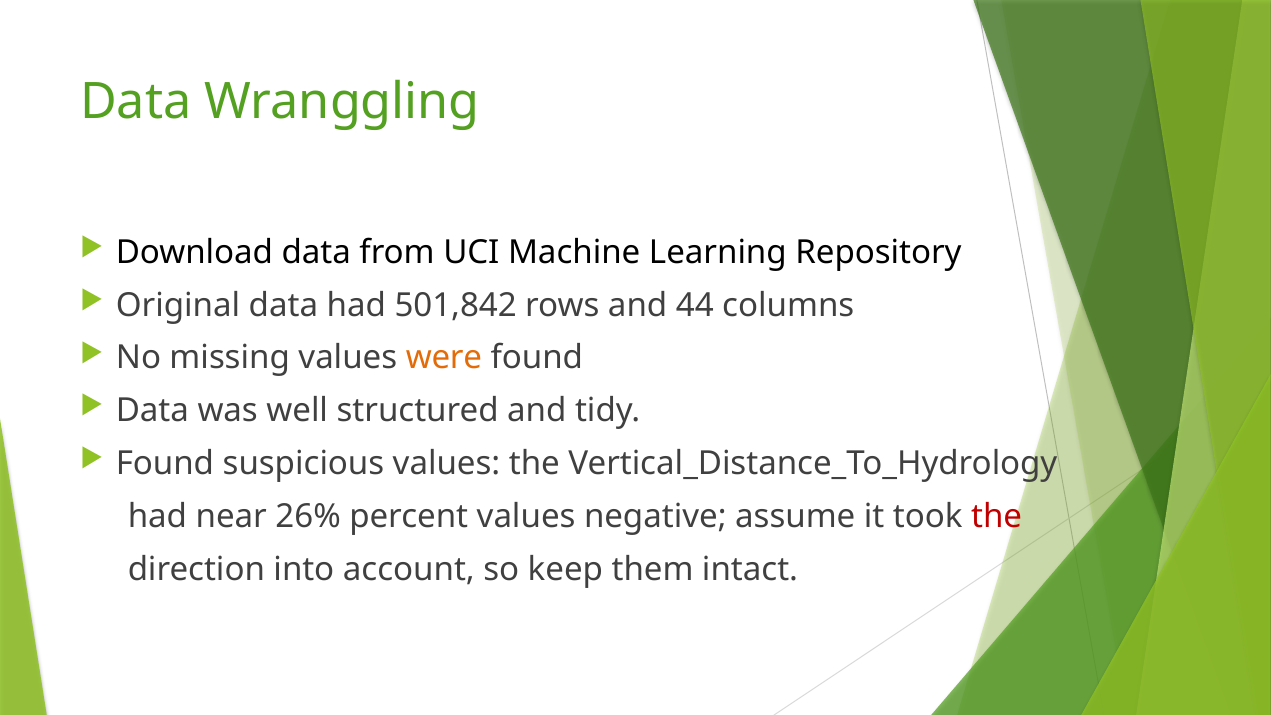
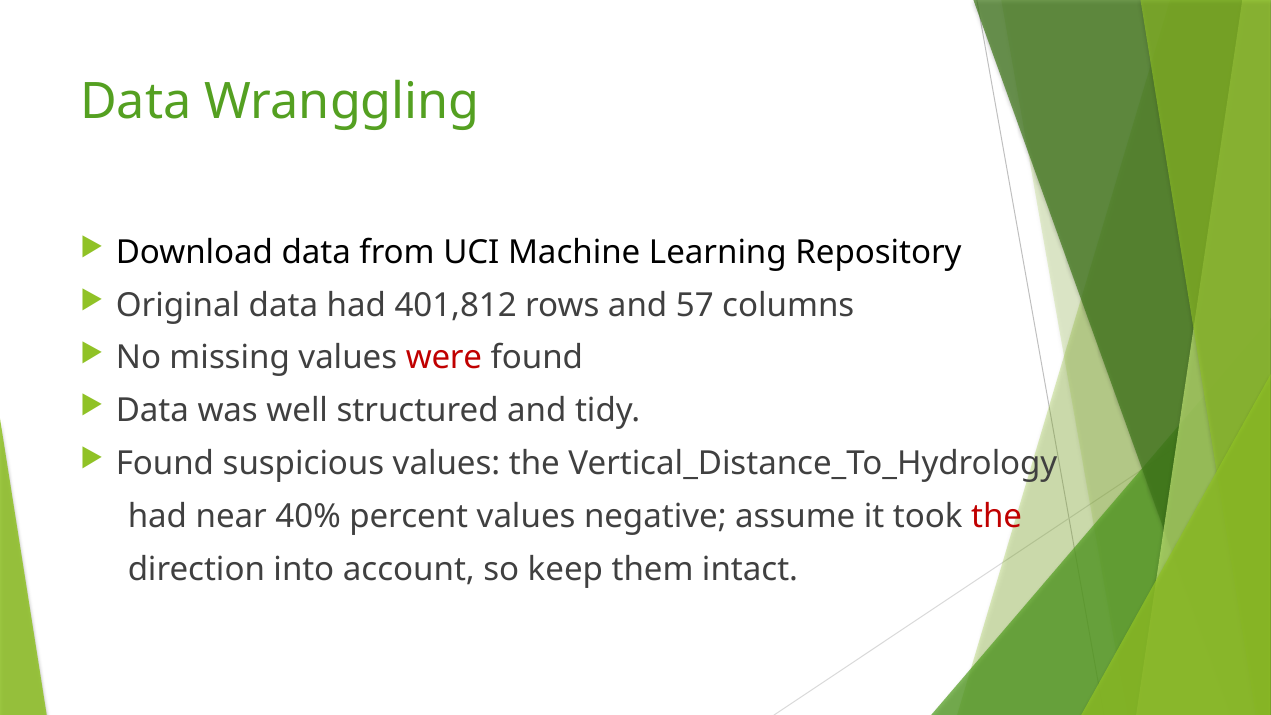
501,842: 501,842 -> 401,812
44: 44 -> 57
were colour: orange -> red
26%: 26% -> 40%
